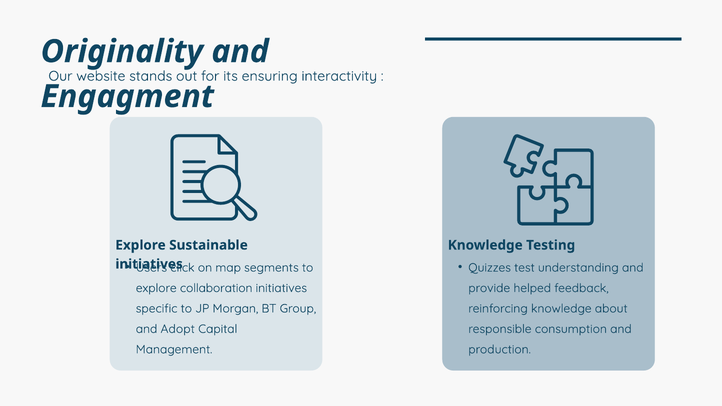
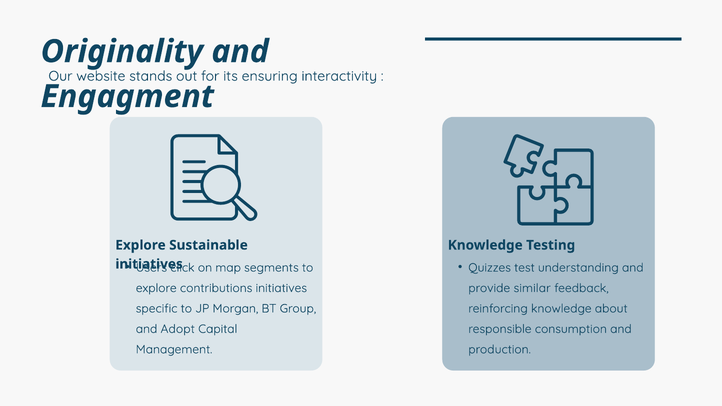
collaboration: collaboration -> contributions
helped: helped -> similar
